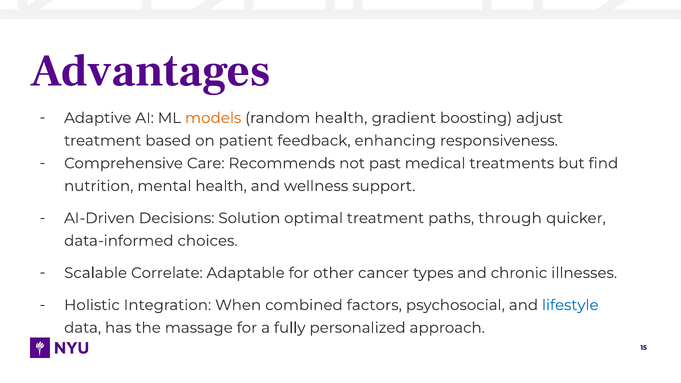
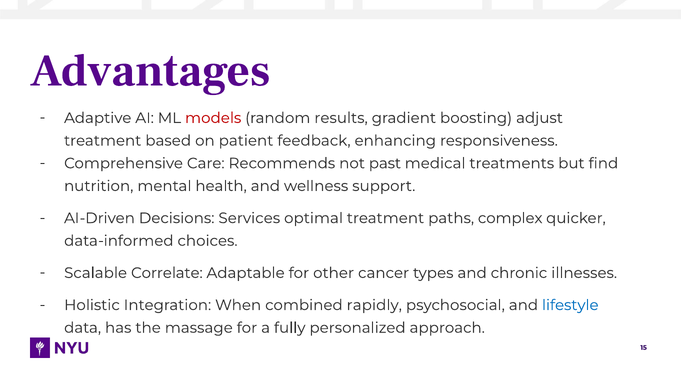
models colour: orange -> red
random health: health -> results
Solution: Solution -> Services
through: through -> complex
factors: factors -> rapidly
